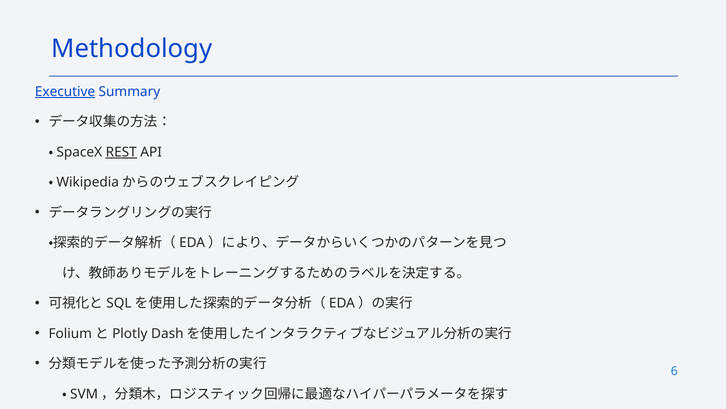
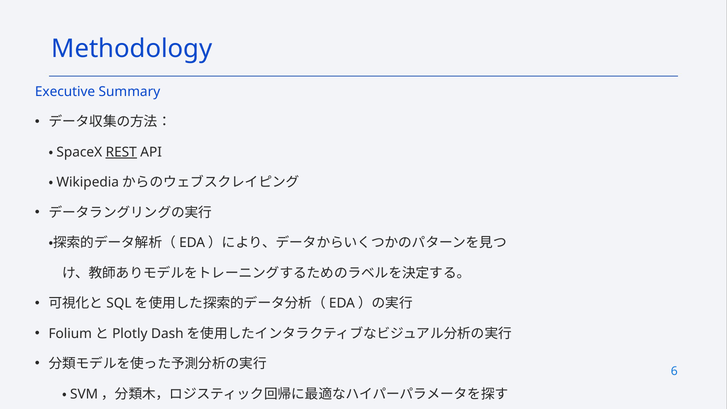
Executive underline: present -> none
